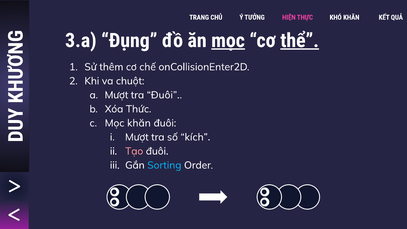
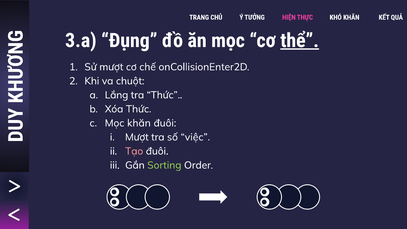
mọc at (228, 41) underline: present -> none
Sử thêm: thêm -> mượt
Mượt at (117, 95): Mượt -> Lắng
tra Đuôi: Đuôi -> Thức
kích: kích -> việc
Sorting colour: light blue -> light green
